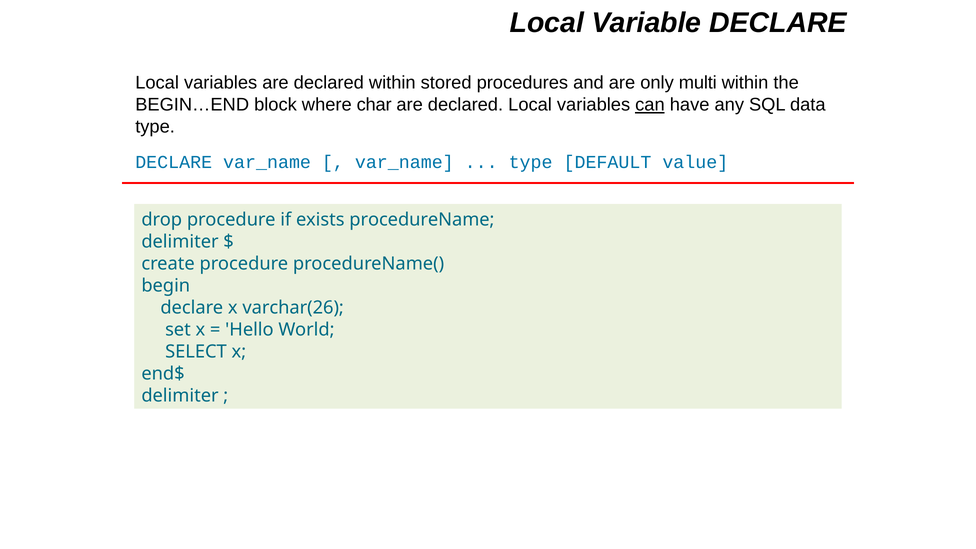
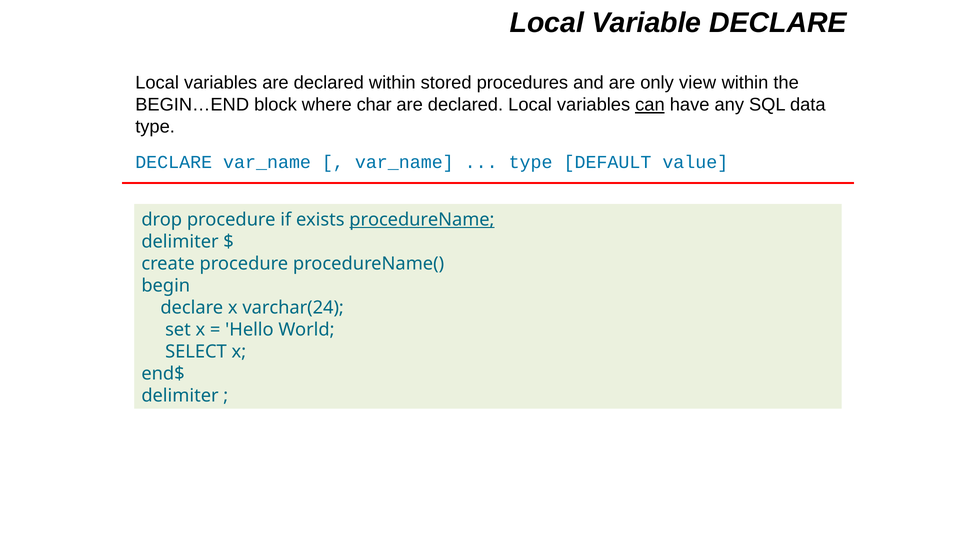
multi: multi -> view
procedureName underline: none -> present
varchar(26: varchar(26 -> varchar(24
